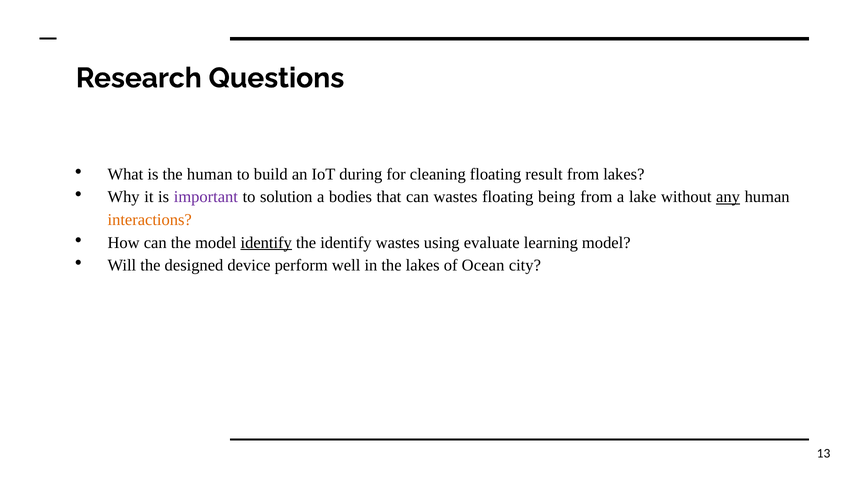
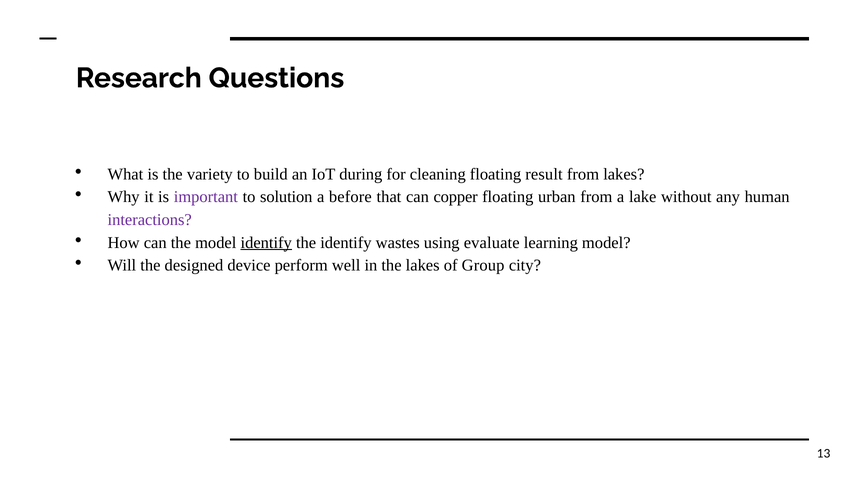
the human: human -> variety
bodies: bodies -> before
can wastes: wastes -> copper
being: being -> urban
any underline: present -> none
interactions colour: orange -> purple
Ocean: Ocean -> Group
